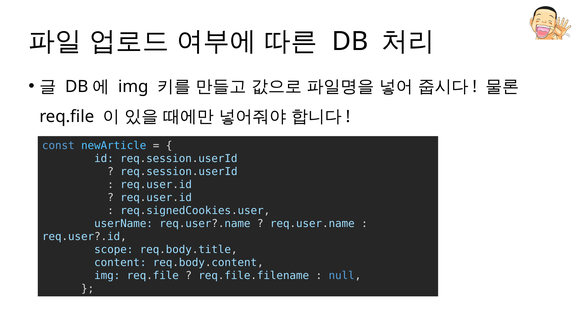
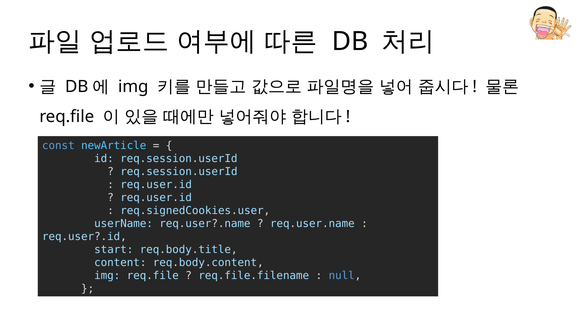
scope: scope -> start
